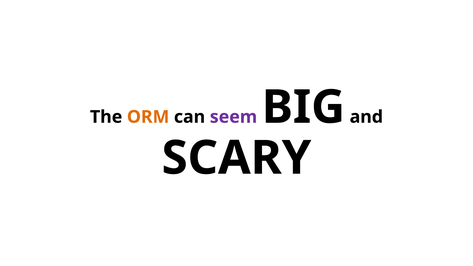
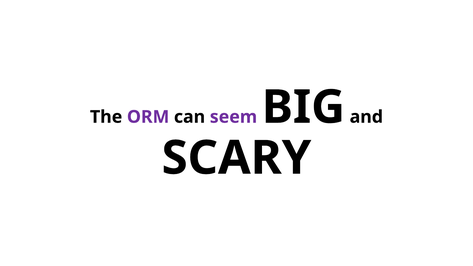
ORM colour: orange -> purple
